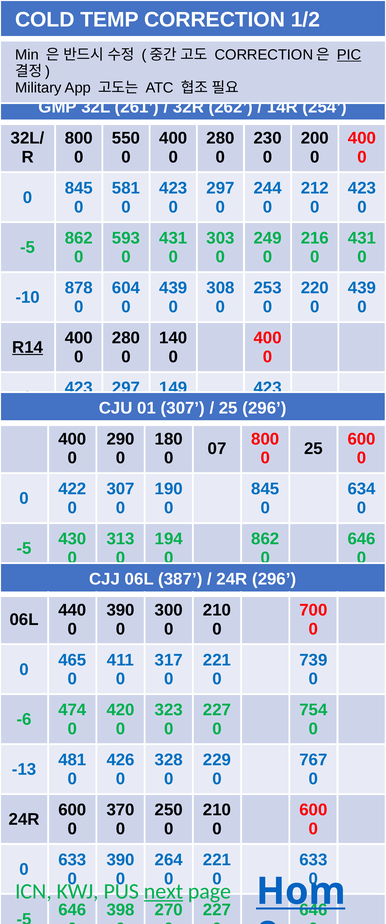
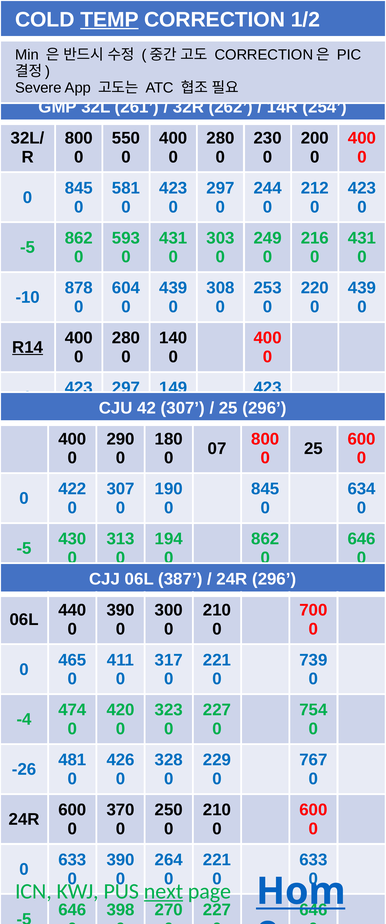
TEMP underline: none -> present
PIC underline: present -> none
Military: Military -> Severe
01: 01 -> 42
-6: -6 -> -4
-13: -13 -> -26
